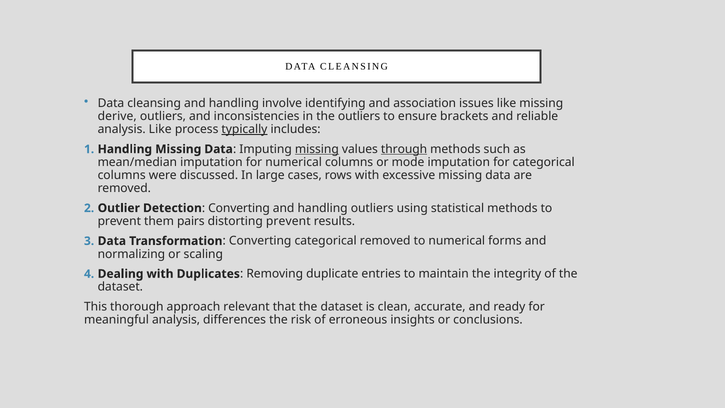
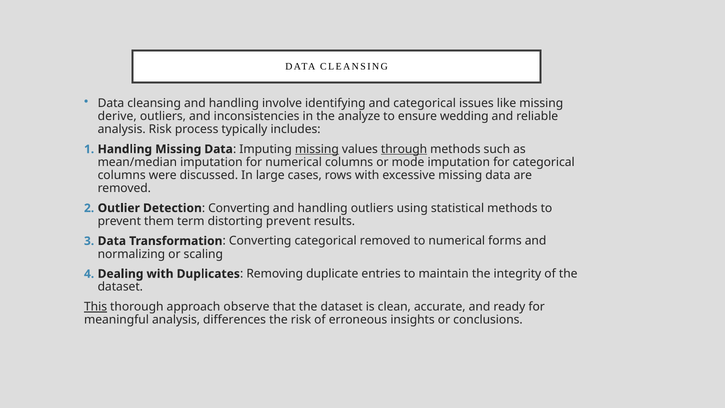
and association: association -> categorical
the outliers: outliers -> analyze
brackets: brackets -> wedding
analysis Like: Like -> Risk
typically underline: present -> none
pairs: pairs -> term
This underline: none -> present
relevant: relevant -> observe
